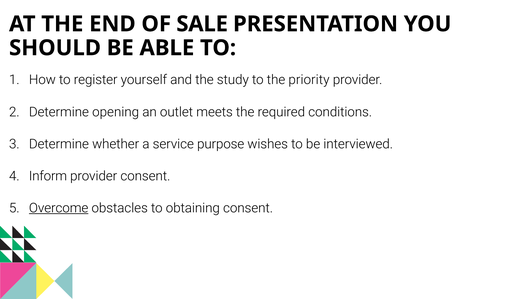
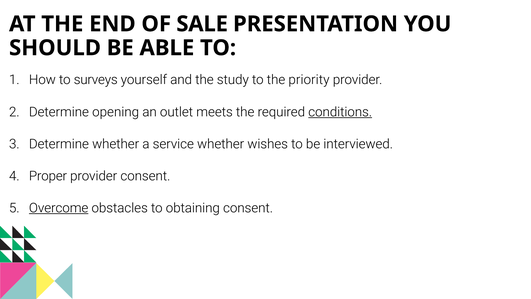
register: register -> surveys
conditions underline: none -> present
service purpose: purpose -> whether
Inform: Inform -> Proper
